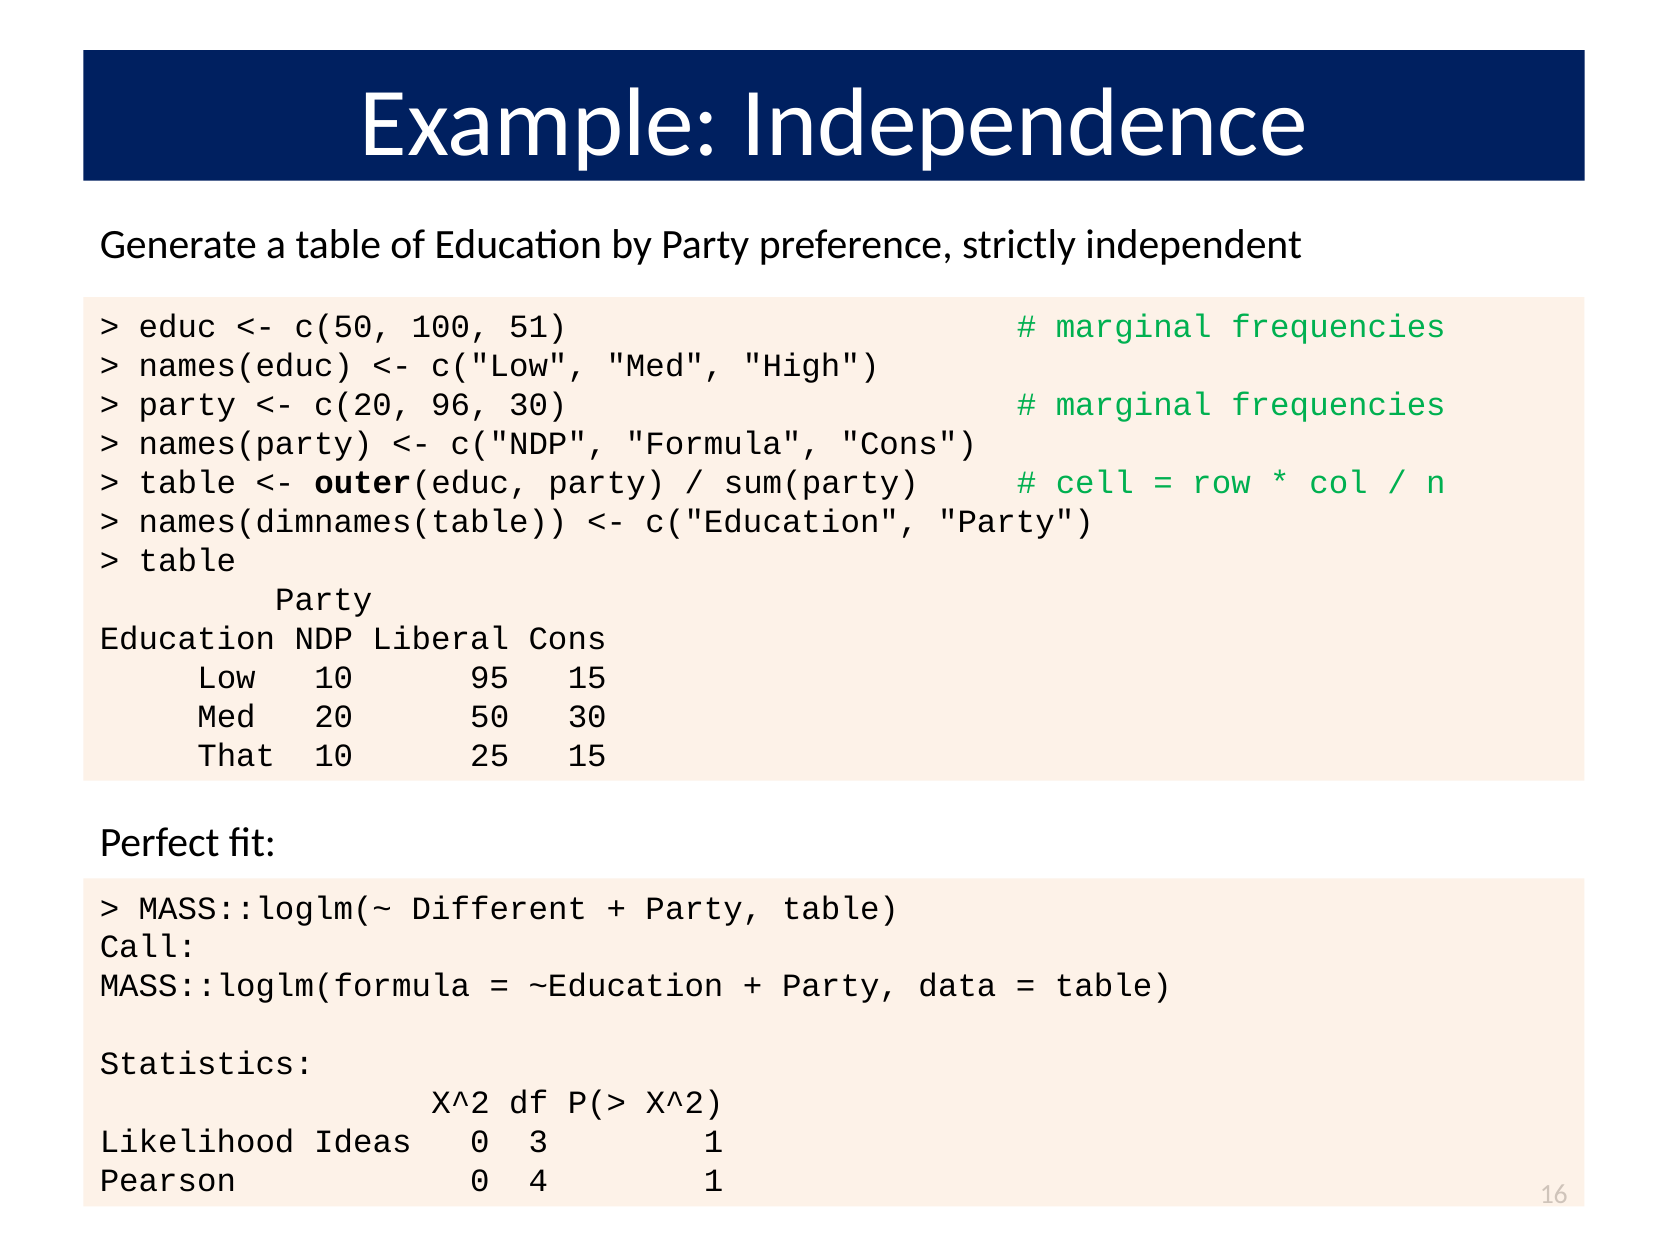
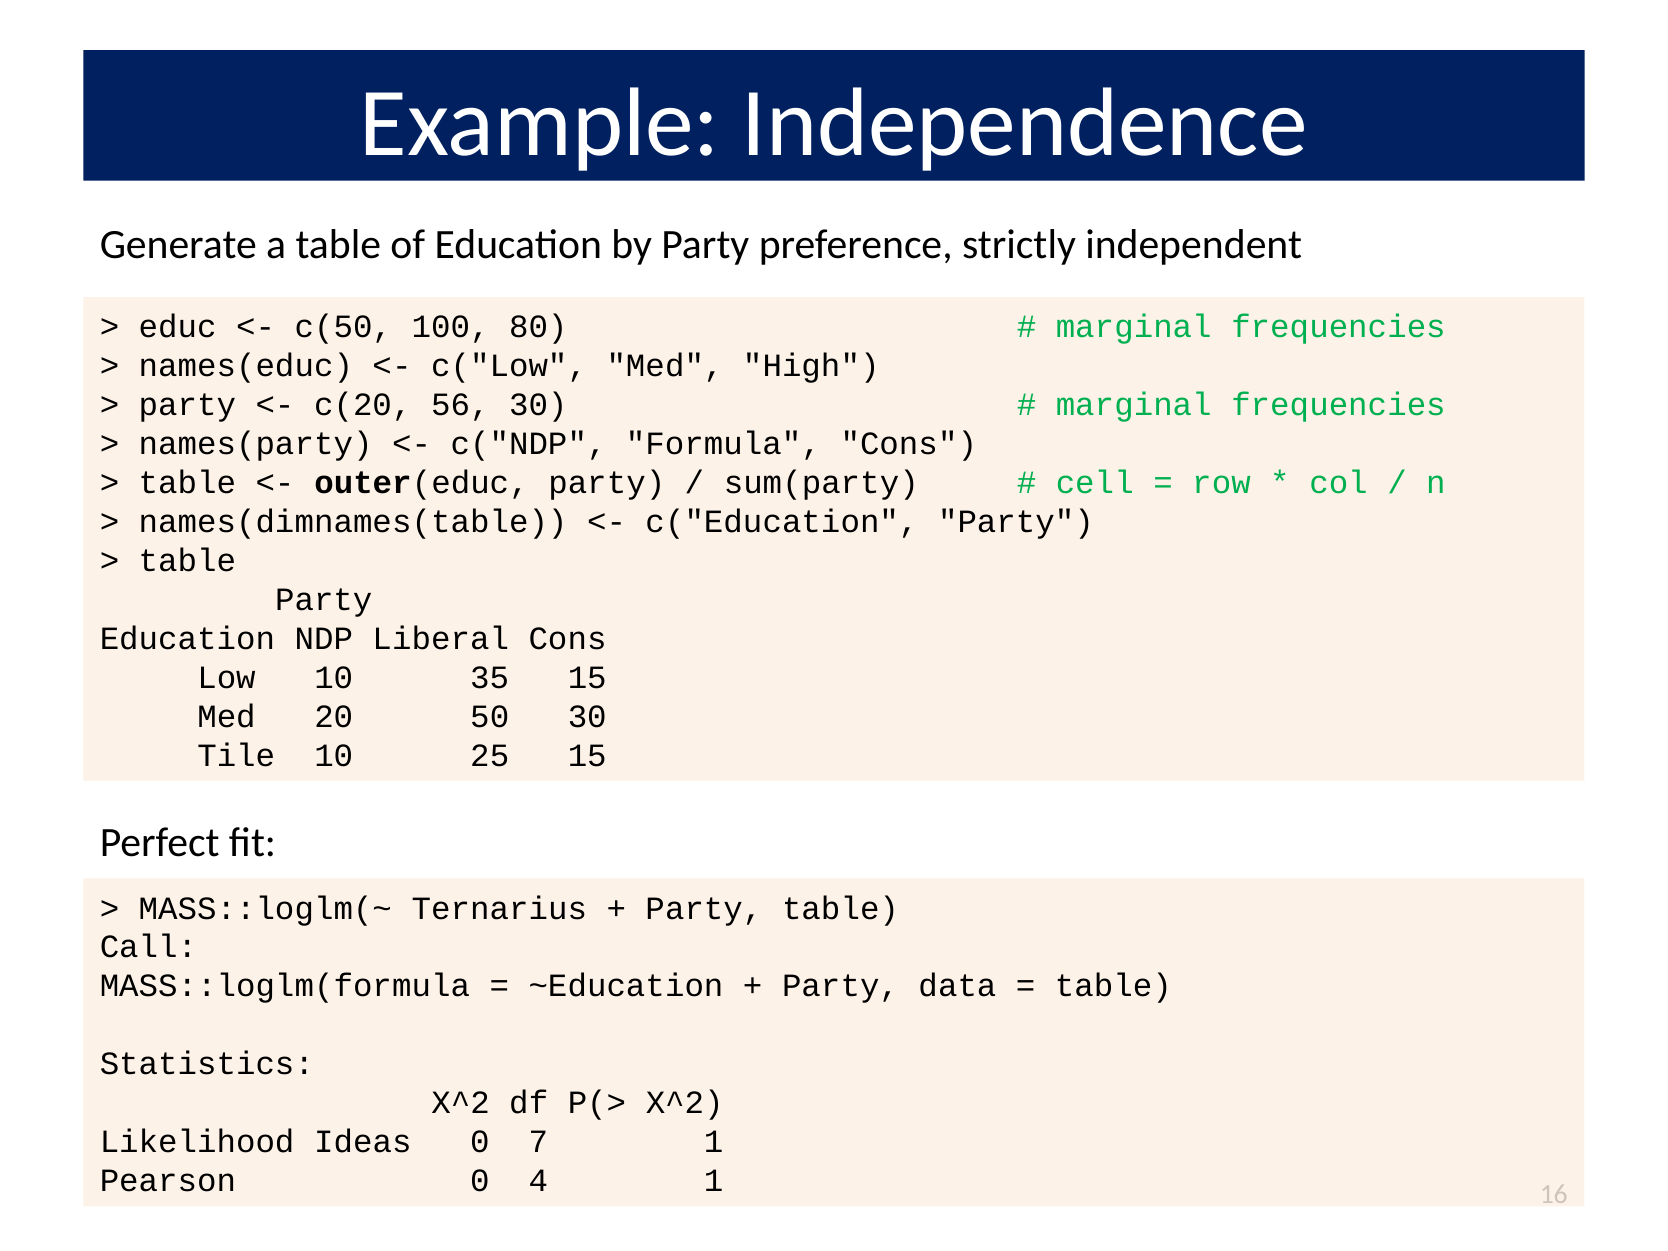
51: 51 -> 80
96: 96 -> 56
95: 95 -> 35
That: That -> Tile
Different: Different -> Ternarius
3: 3 -> 7
